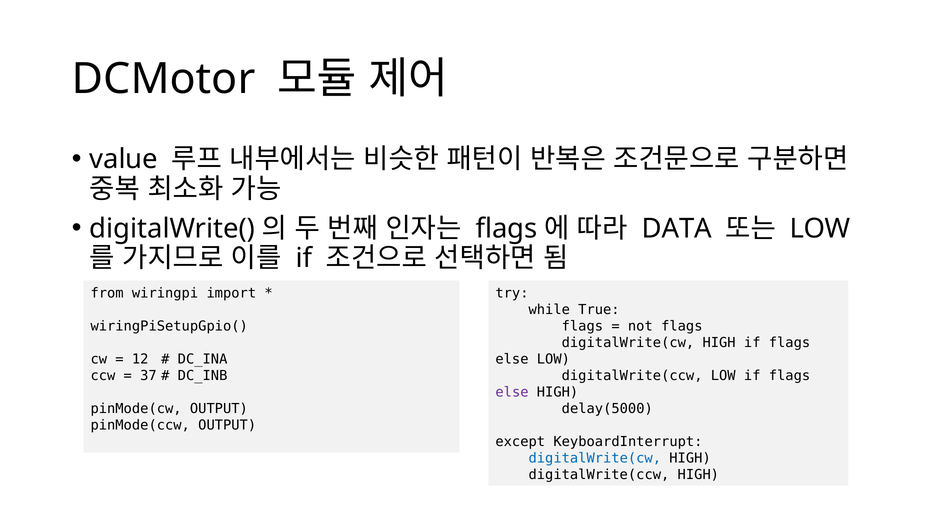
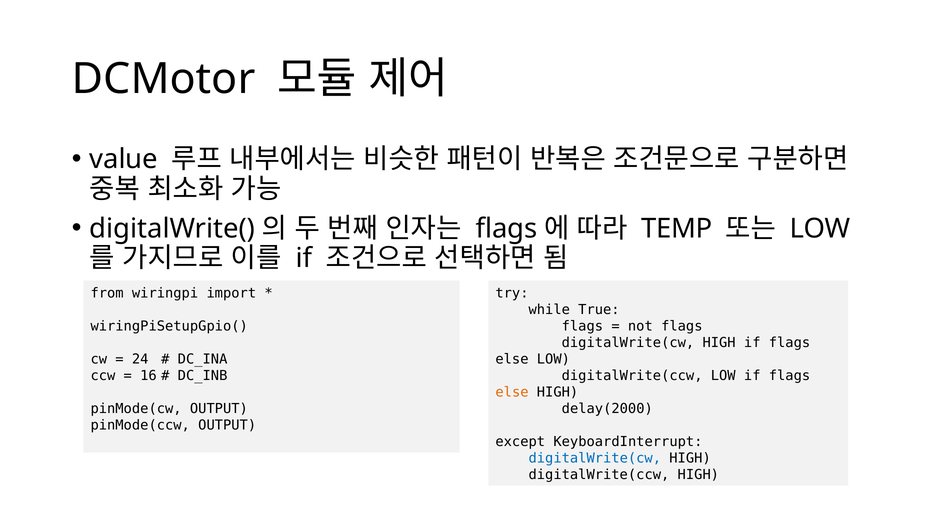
DATA: DATA -> TEMP
12: 12 -> 24
37: 37 -> 16
else at (512, 392) colour: purple -> orange
delay(5000: delay(5000 -> delay(2000
